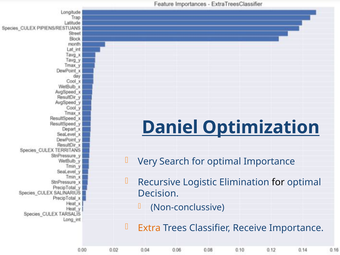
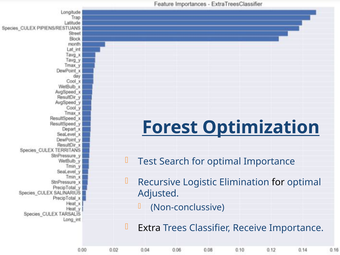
Daniel: Daniel -> Forest
Very: Very -> Test
Decision: Decision -> Adjusted
Extra colour: orange -> black
